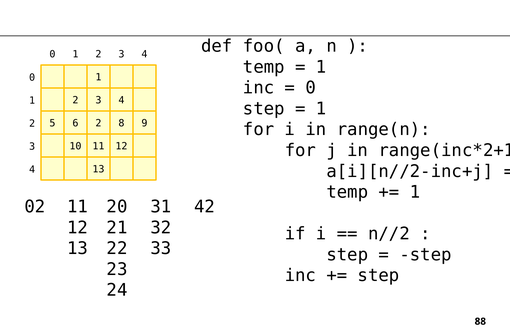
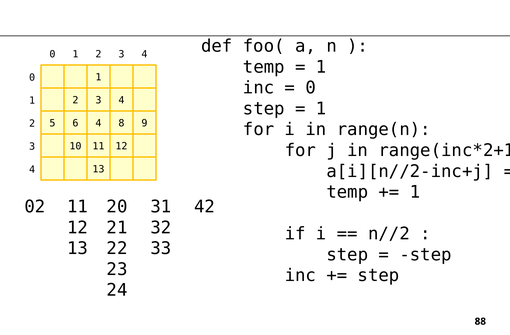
6 2: 2 -> 4
